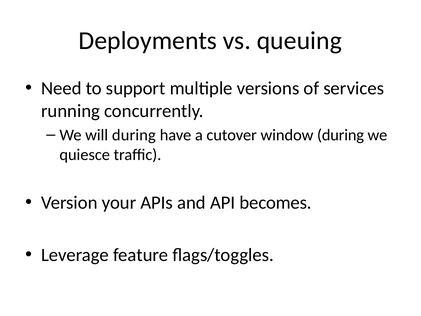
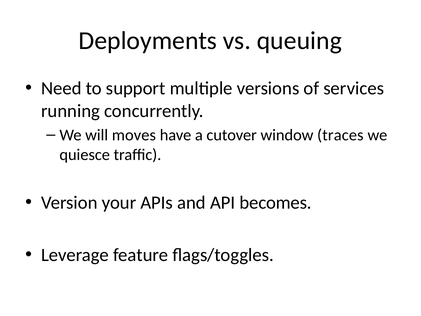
will during: during -> moves
window during: during -> traces
